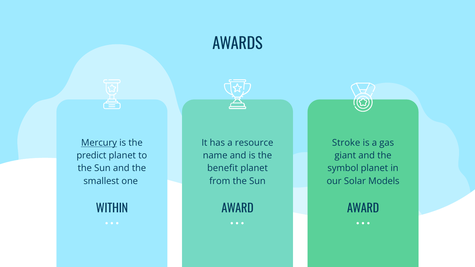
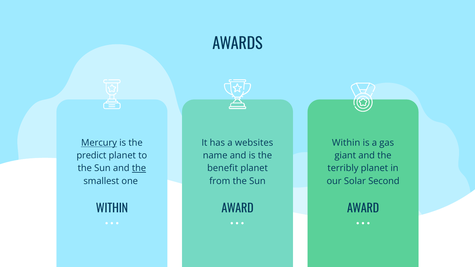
resource: resource -> websites
Stroke at (346, 143): Stroke -> Within
the at (139, 168) underline: none -> present
symbol: symbol -> terribly
Models: Models -> Second
